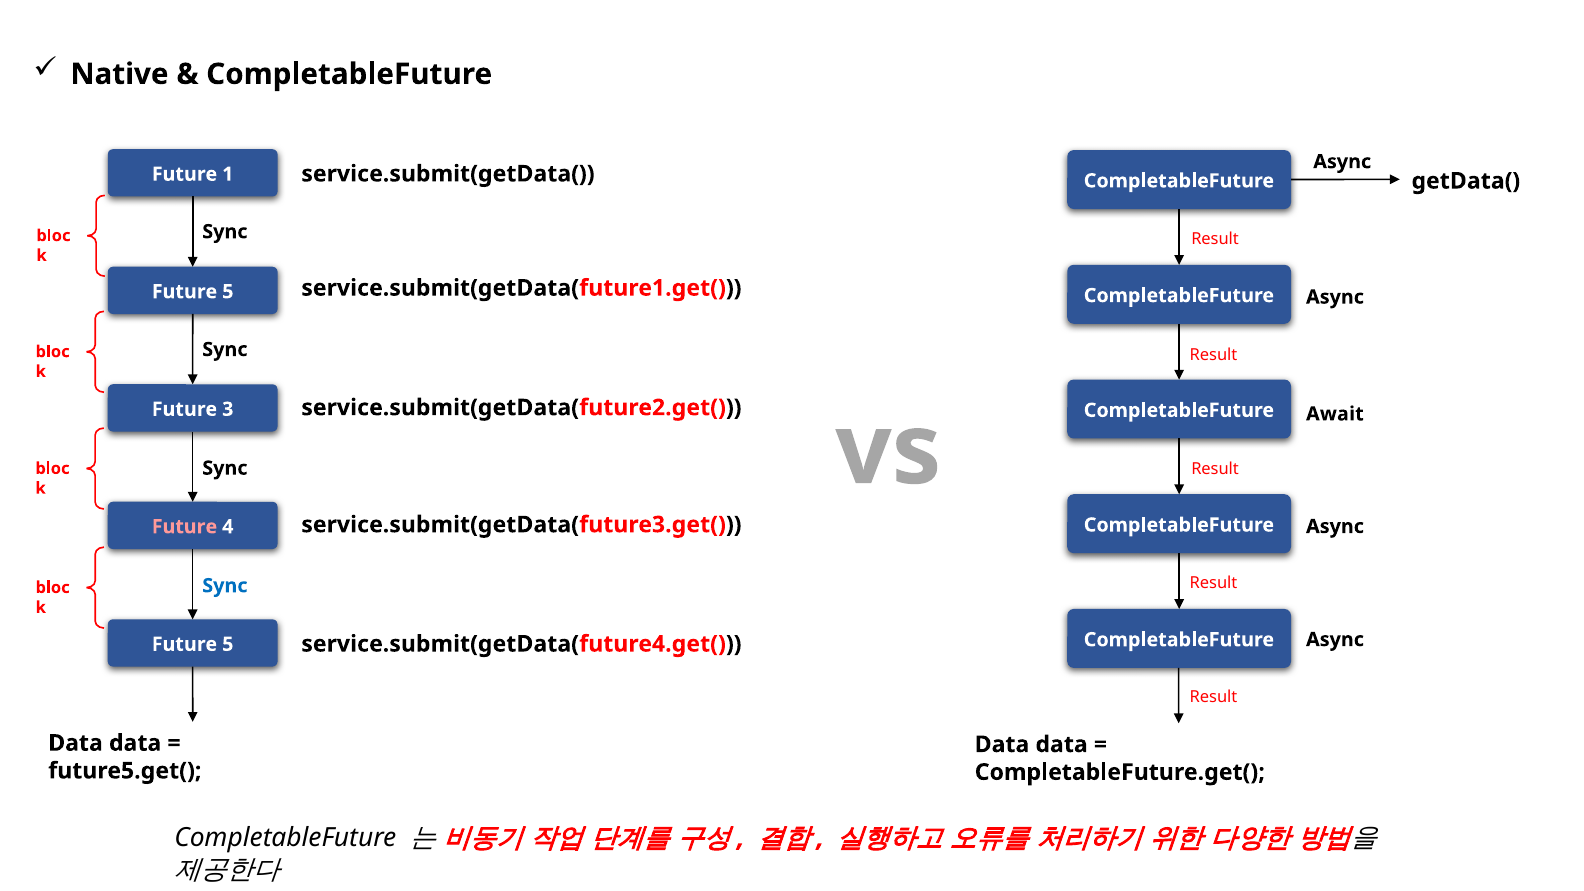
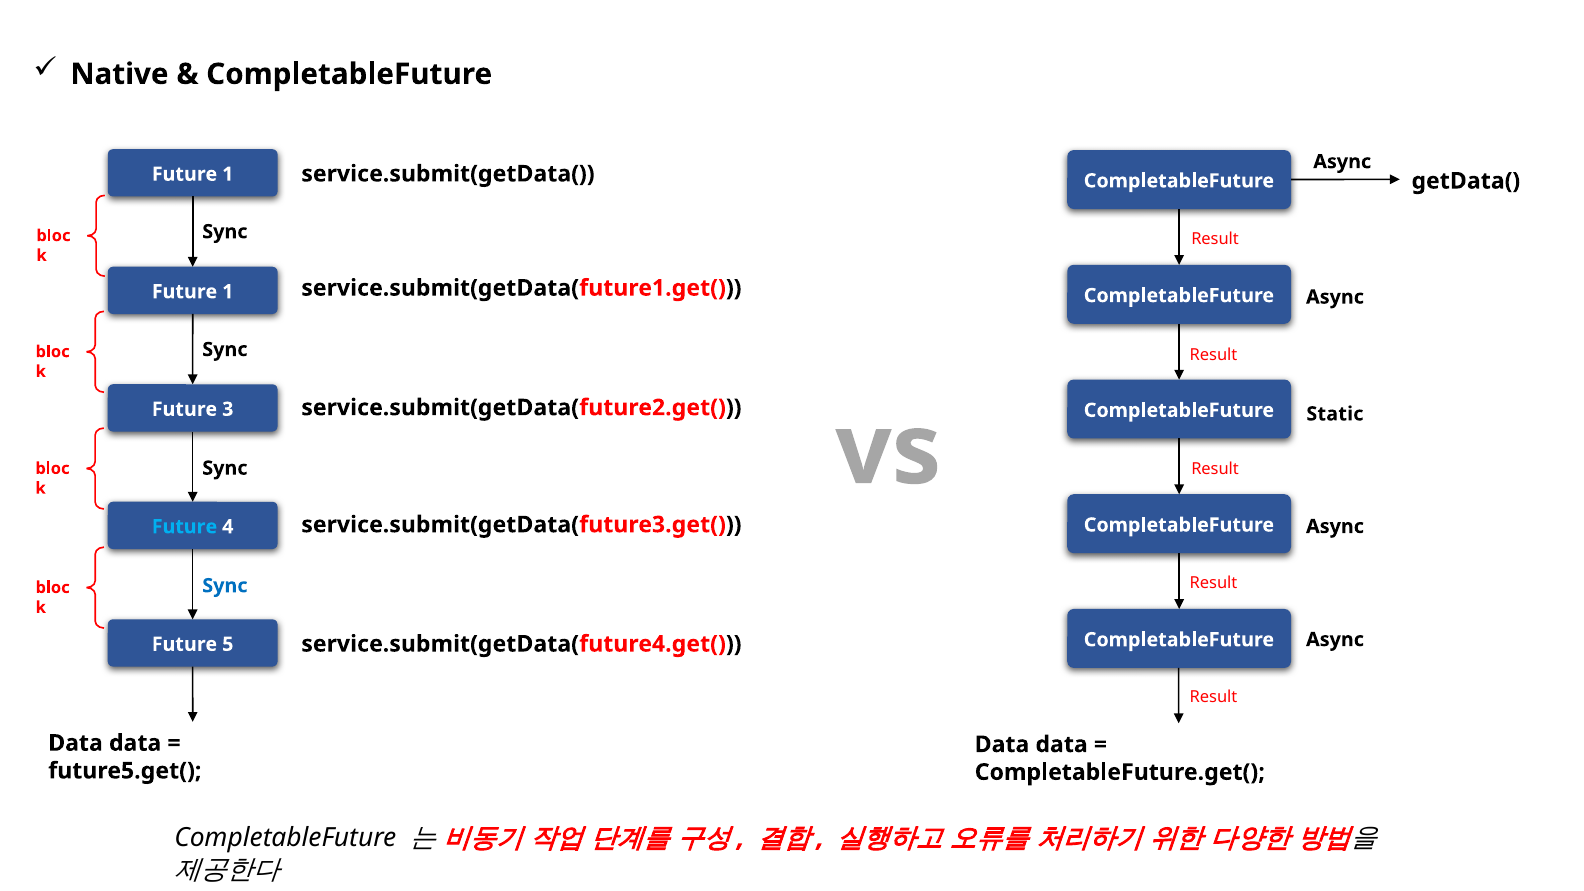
5 at (228, 292): 5 -> 1
Await: Await -> Static
Future at (184, 527) colour: pink -> light blue
